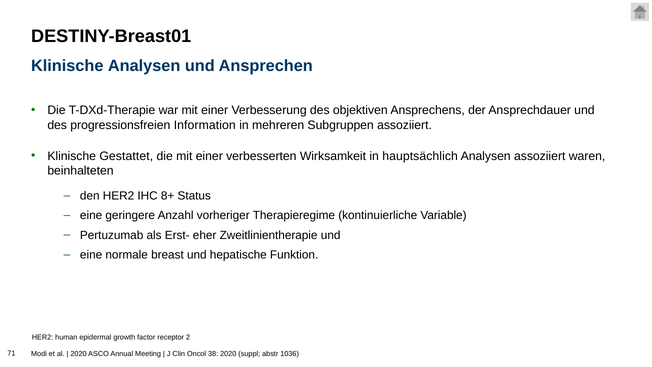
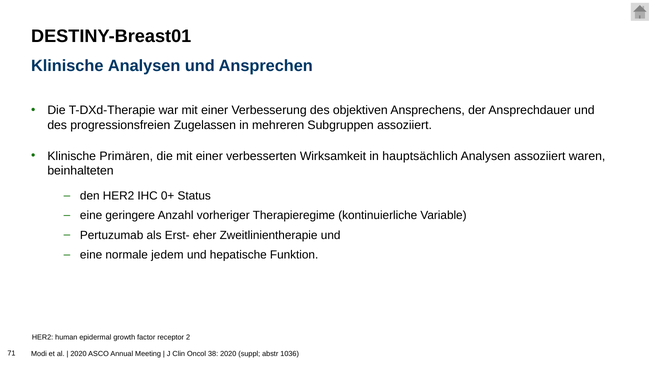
Information: Information -> Zugelassen
Gestattet: Gestattet -> Primären
8+: 8+ -> 0+
breast: breast -> jedem
